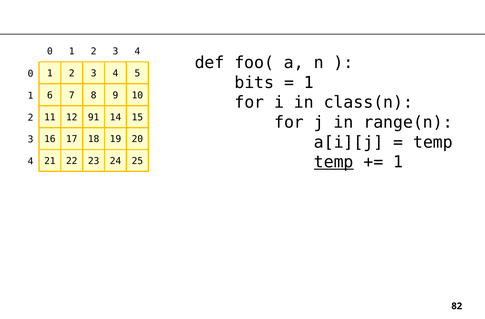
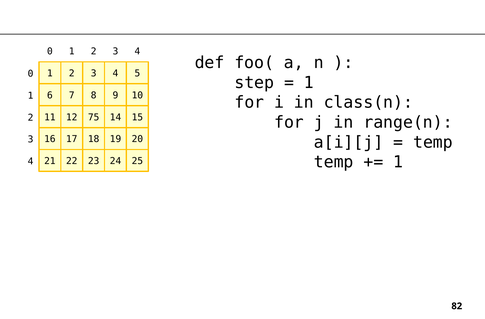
bits: bits -> step
91: 91 -> 75
temp at (334, 162) underline: present -> none
